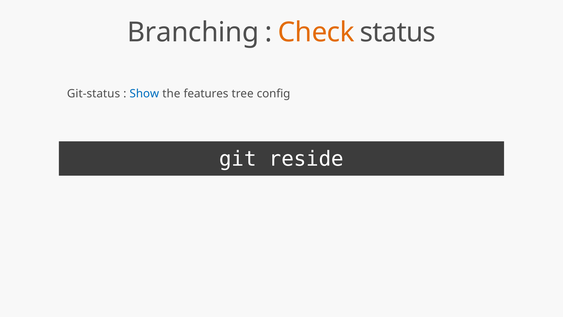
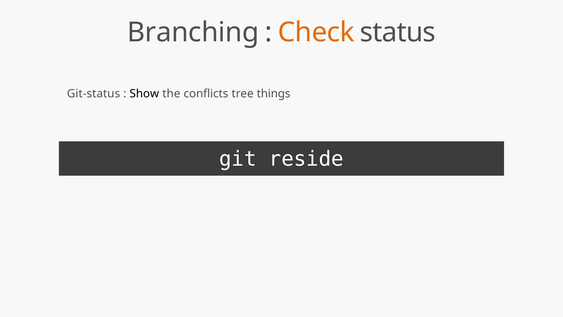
Show colour: blue -> black
features: features -> conflicts
config: config -> things
